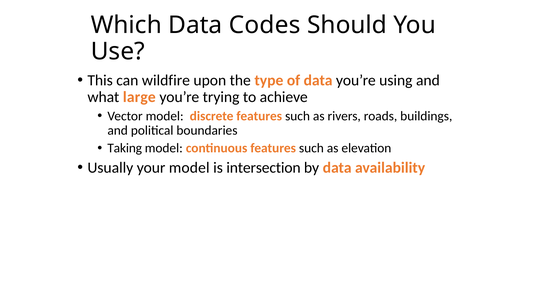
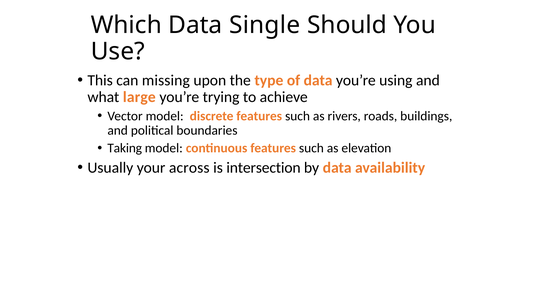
Codes: Codes -> Single
wildfire: wildfire -> missing
your model: model -> across
